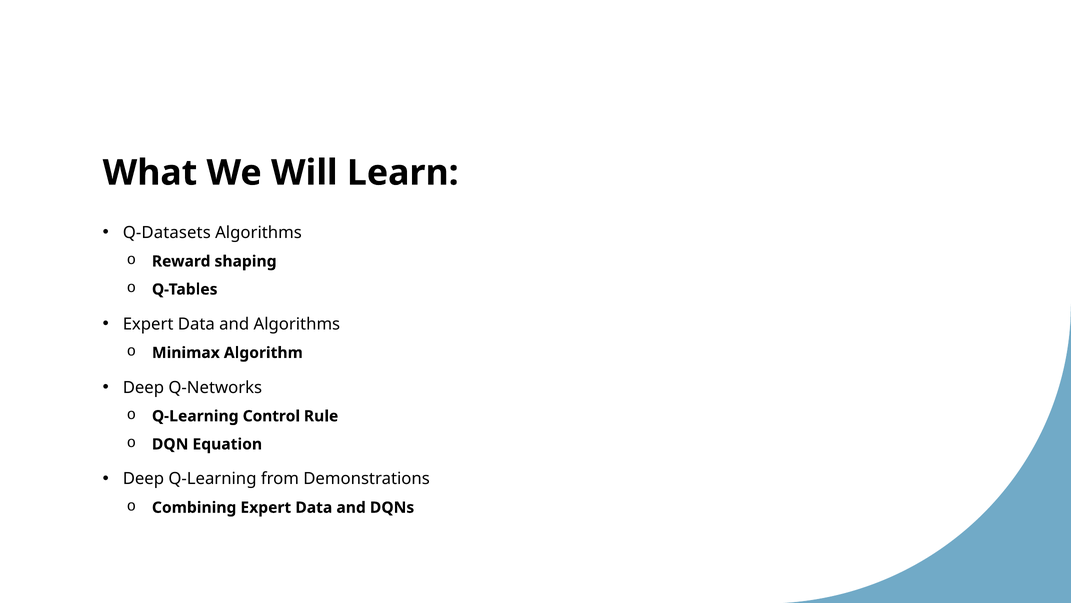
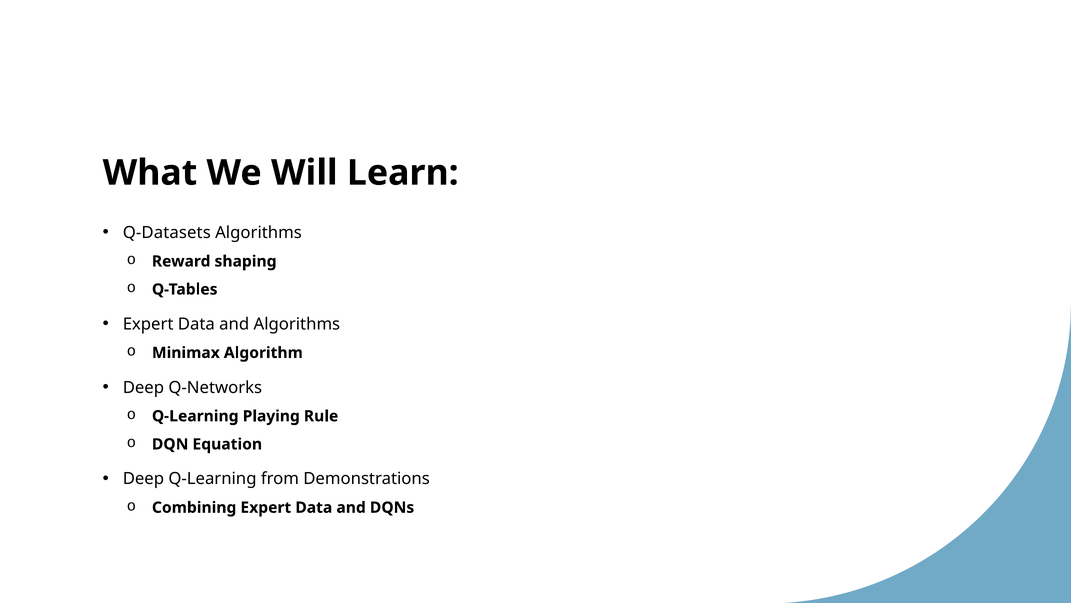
Control: Control -> Playing
